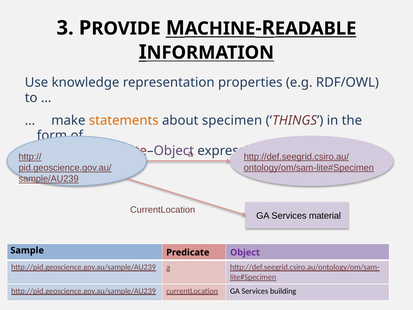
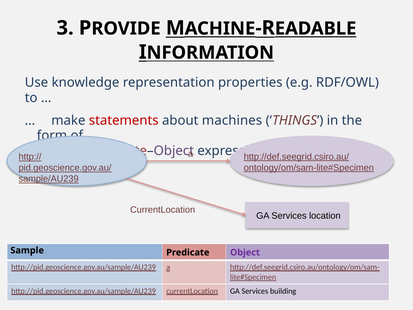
statements colour: orange -> red
specimen: specimen -> machines
material: material -> location
